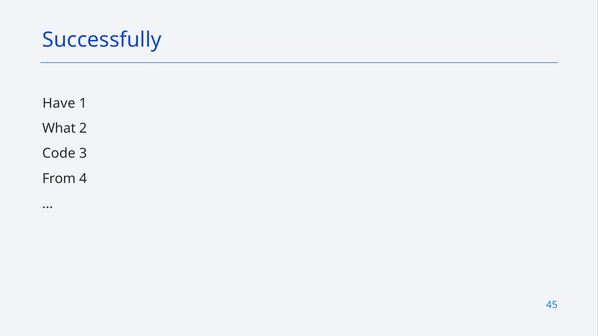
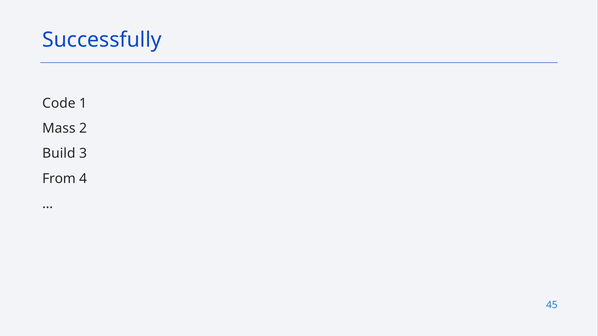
Have: Have -> Code
What: What -> Mass
Code: Code -> Build
